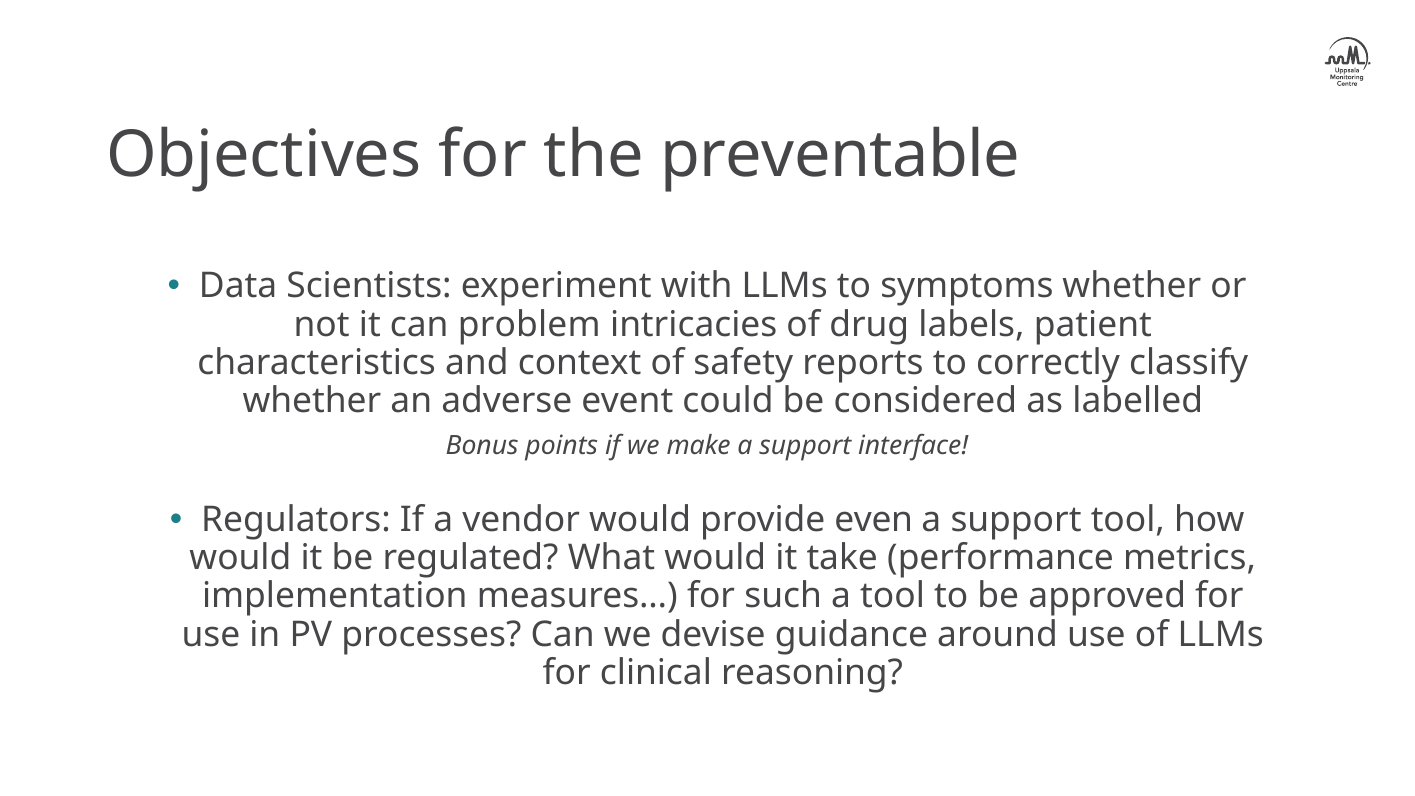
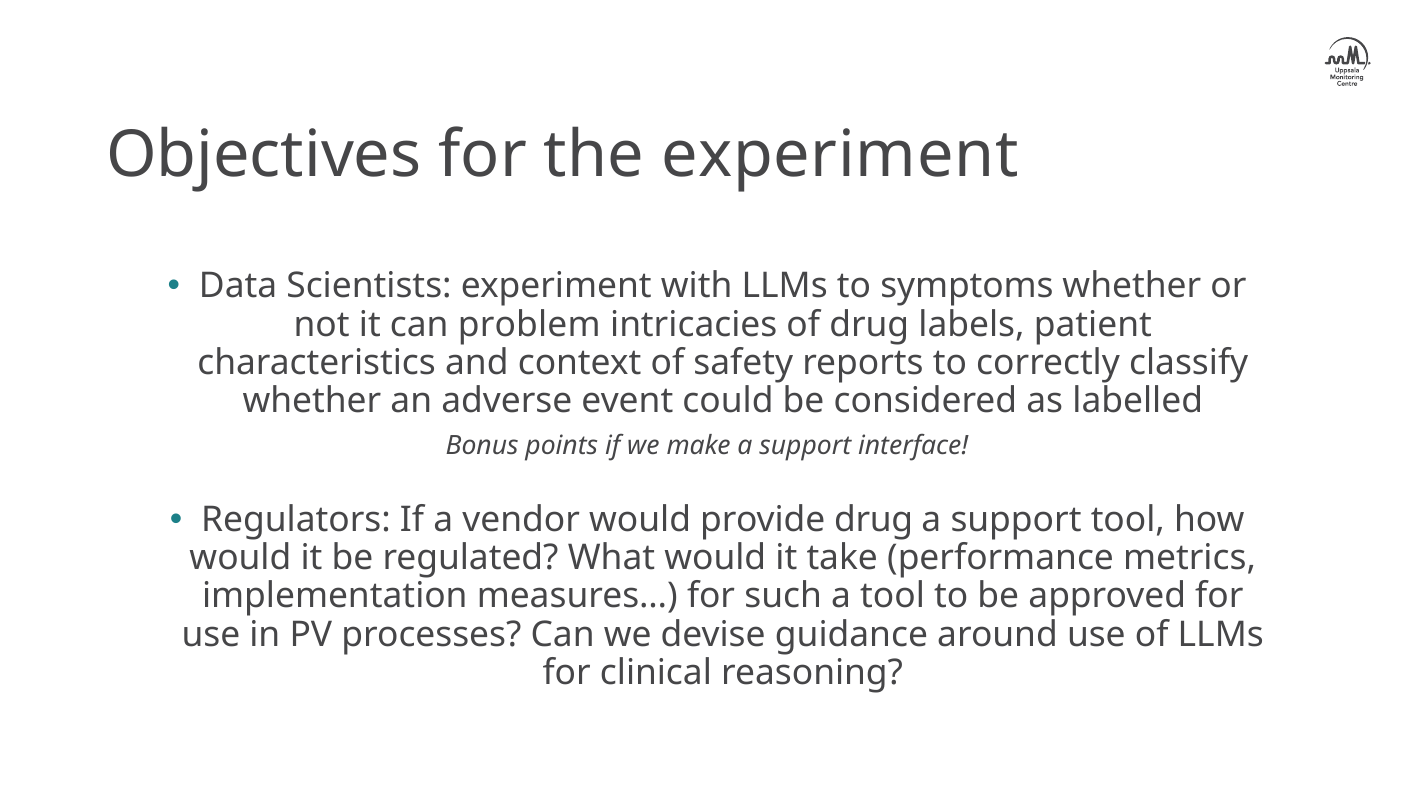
the preventable: preventable -> experiment
provide even: even -> drug
